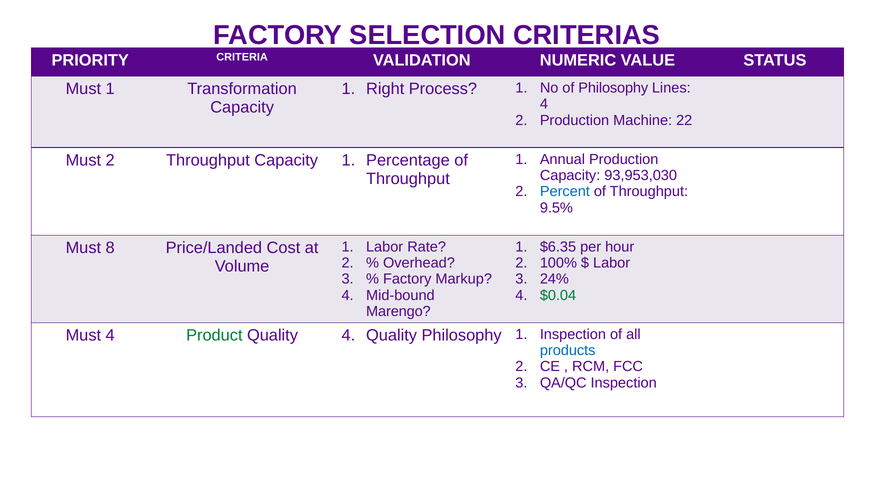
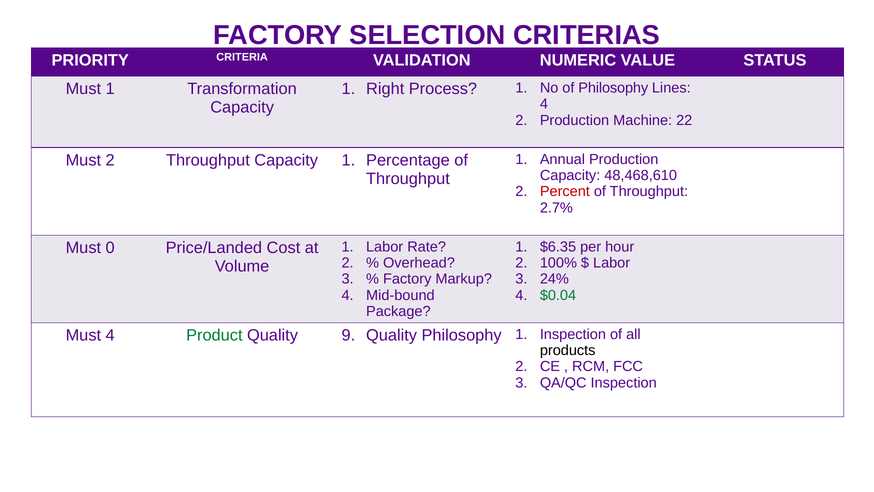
93,953,030: 93,953,030 -> 48,468,610
Percent colour: blue -> red
9.5%: 9.5% -> 2.7%
8: 8 -> 0
Marengo: Marengo -> Package
Quality 4: 4 -> 9
products colour: blue -> black
